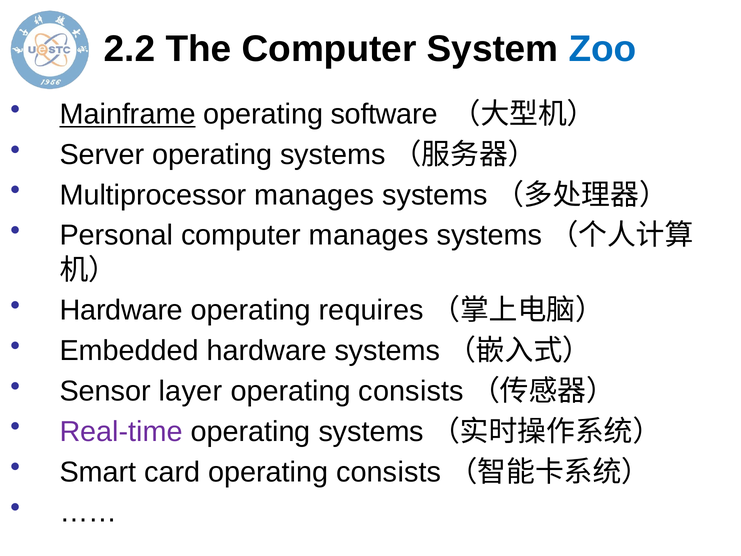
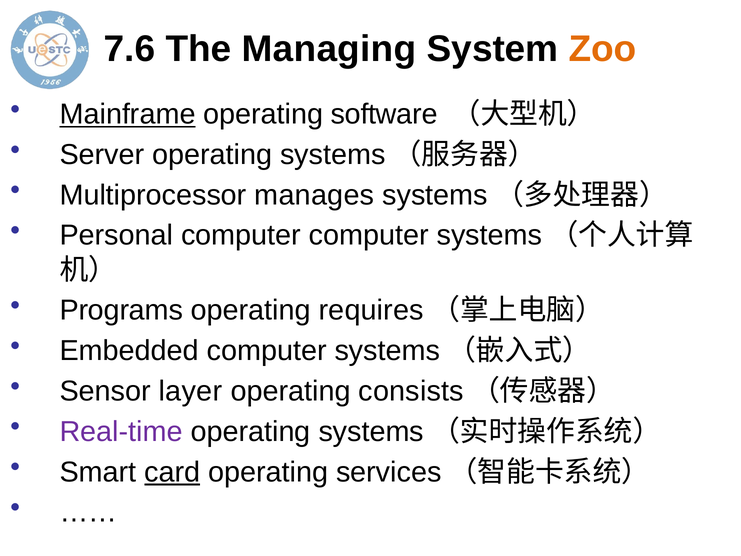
2.2: 2.2 -> 7.6
The Computer: Computer -> Managing
Zoo colour: blue -> orange
computer manages: manages -> computer
Hardware at (121, 310): Hardware -> Programs
Embedded hardware: hardware -> computer
card underline: none -> present
consists at (389, 472): consists -> services
